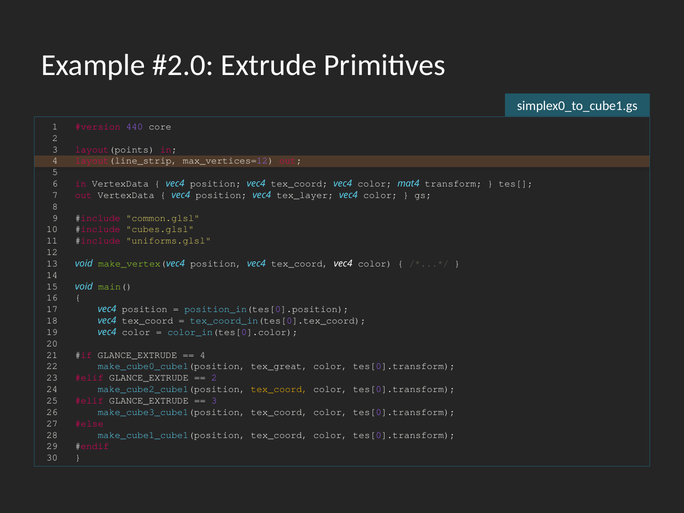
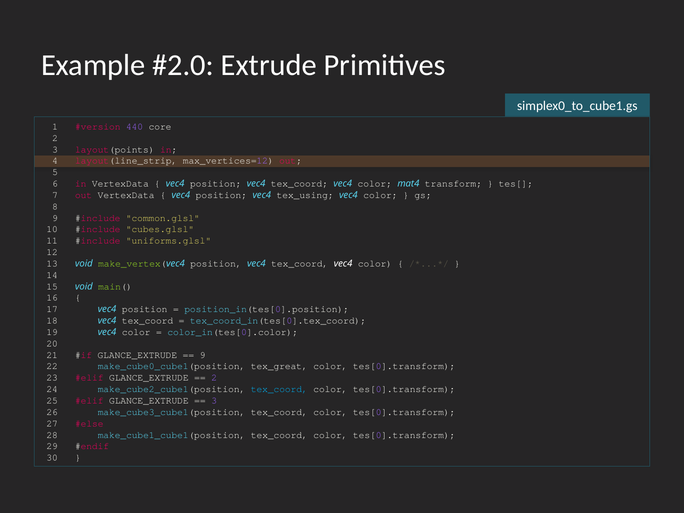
tex_layer: tex_layer -> tex_using
4 at (203, 355): 4 -> 9
tex_coord at (279, 389) colour: yellow -> light blue
